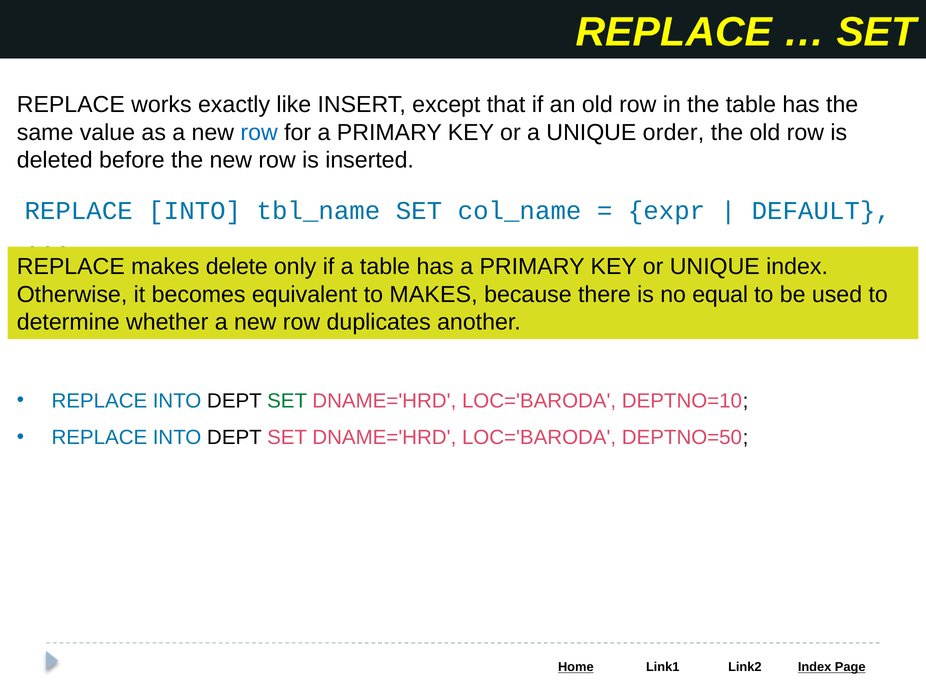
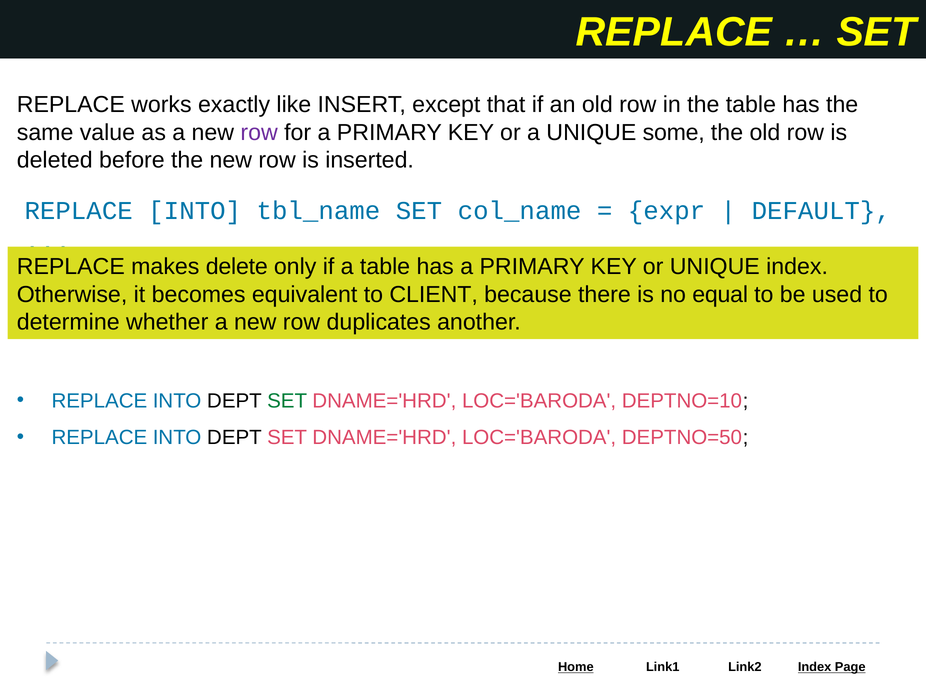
row at (259, 133) colour: blue -> purple
order: order -> some
to MAKES: MAKES -> CLIENT
